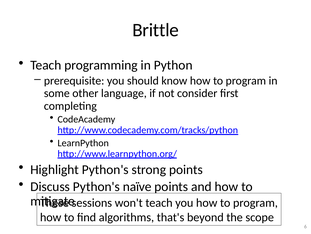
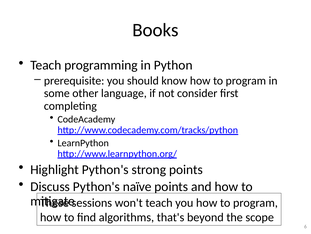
Brittle: Brittle -> Books
